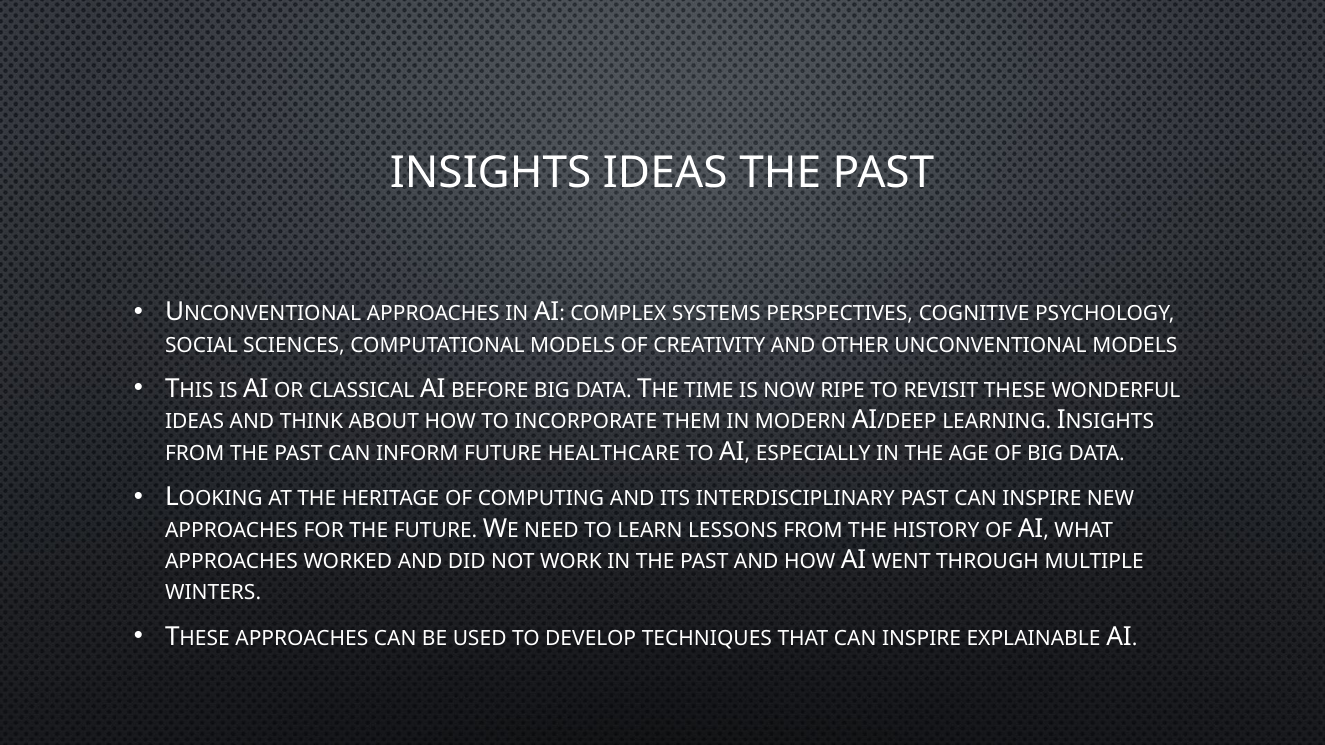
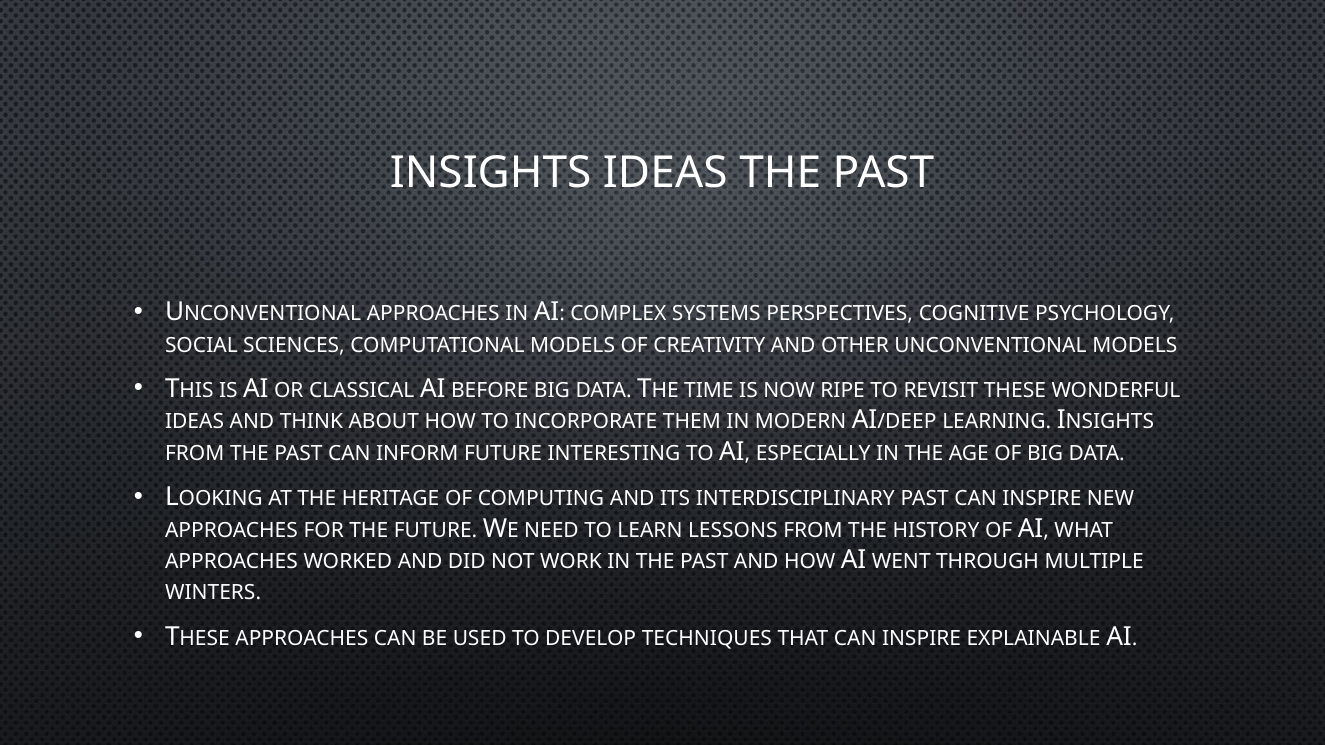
HEALTHCARE: HEALTHCARE -> INTERESTING
